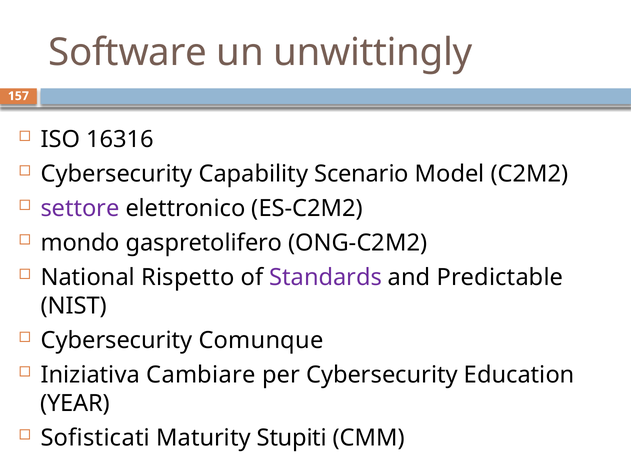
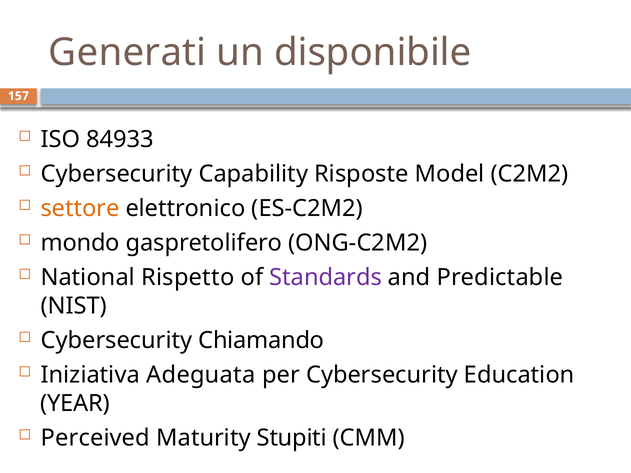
Software: Software -> Generati
unwittingly: unwittingly -> disponibile
16316: 16316 -> 84933
Scenario: Scenario -> Risposte
settore colour: purple -> orange
Comunque: Comunque -> Chiamando
Cambiare: Cambiare -> Adeguata
Sofisticati: Sofisticati -> Perceived
